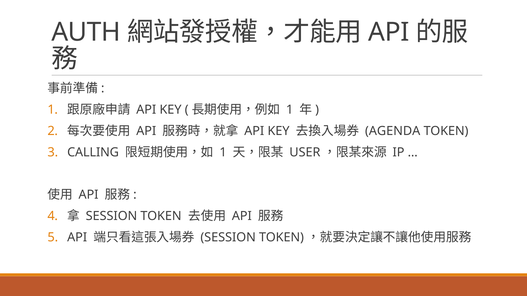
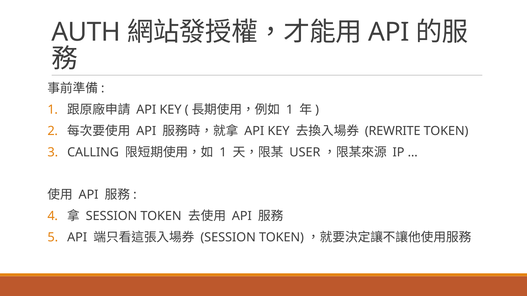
AGENDA: AGENDA -> REWRITE
